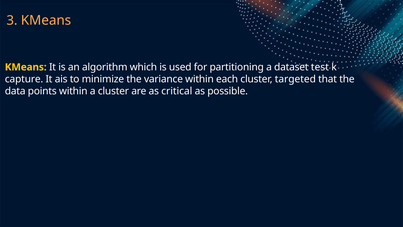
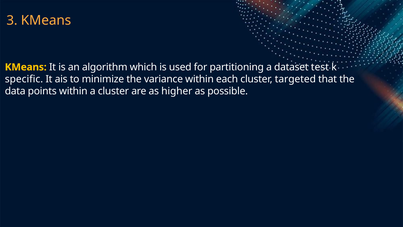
capture: capture -> specific
critical: critical -> higher
